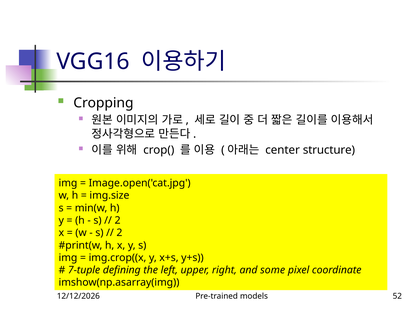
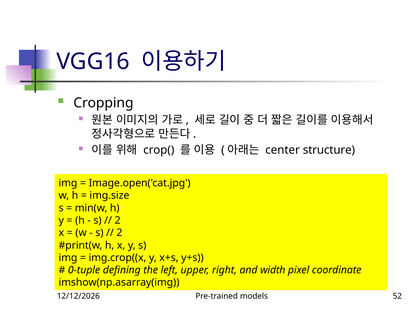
7-tuple: 7-tuple -> 0-tuple
some: some -> width
